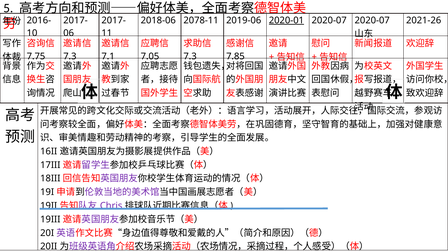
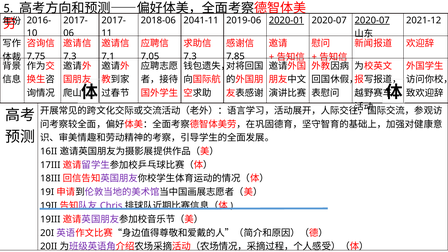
2078-11: 2078-11 -> 2041-11
2020-07 at (372, 20) underline: none -> present
2021-26: 2021-26 -> 2021-12
